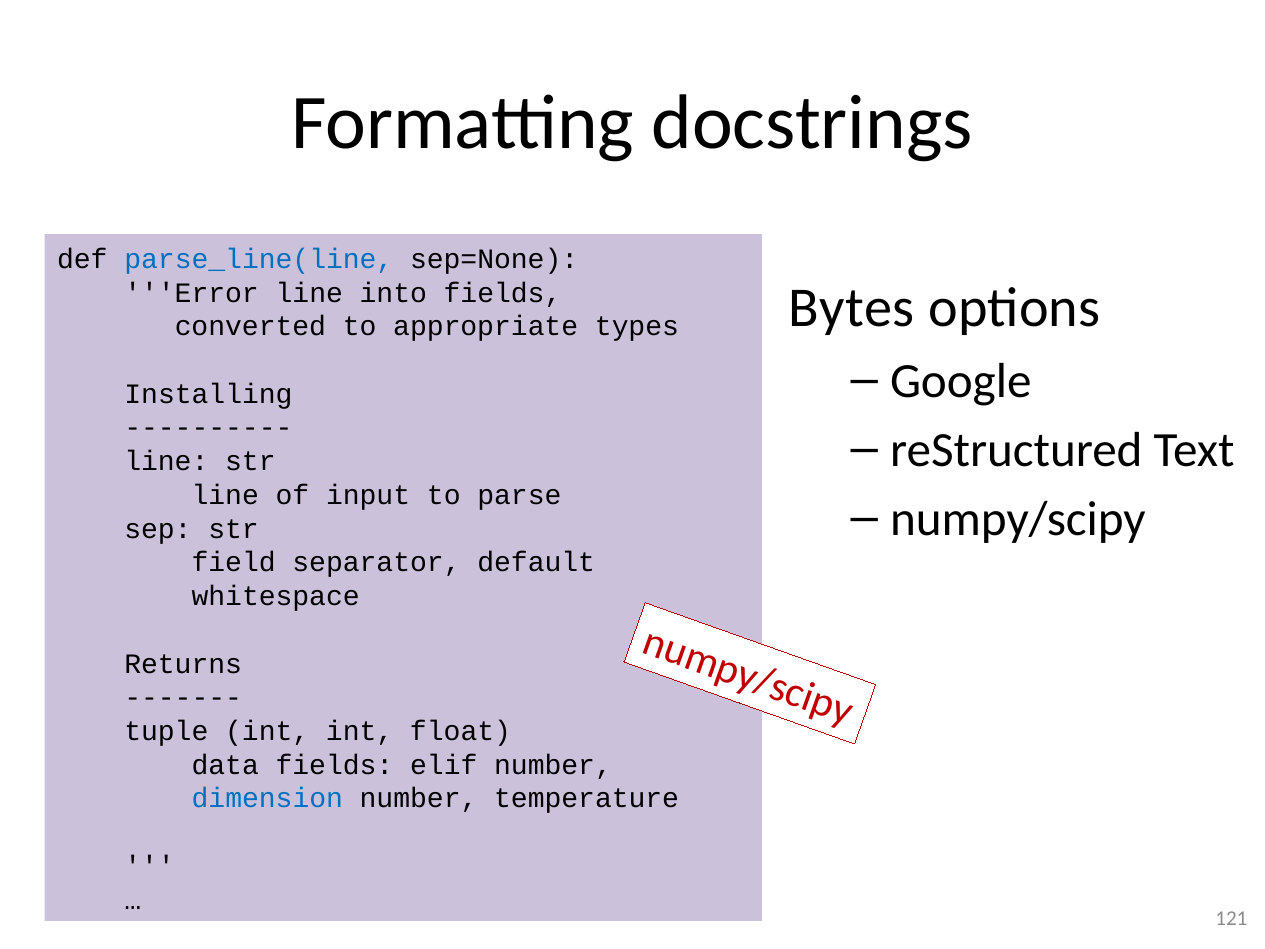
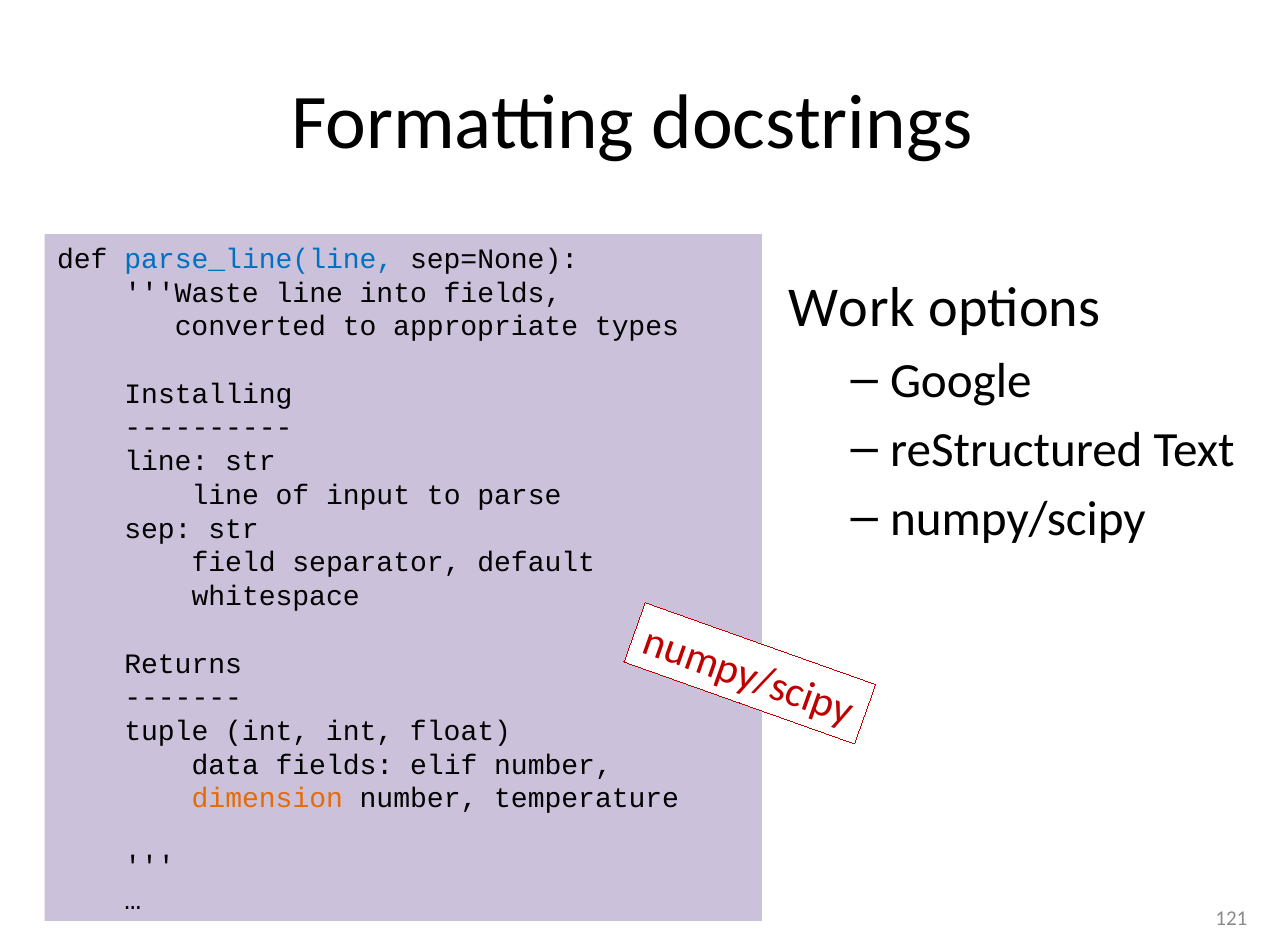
Error: Error -> Waste
Bytes: Bytes -> Work
dimension colour: blue -> orange
